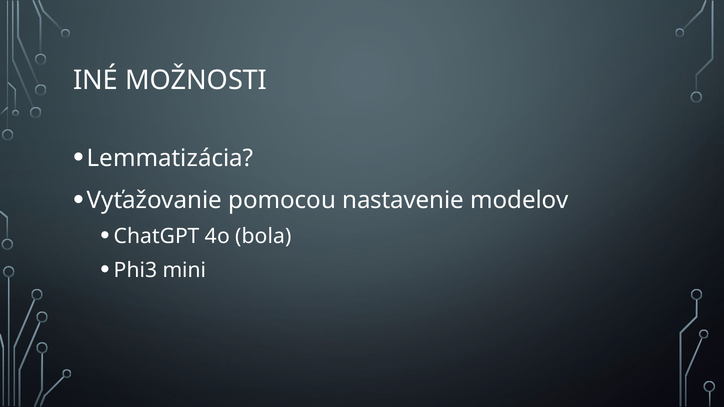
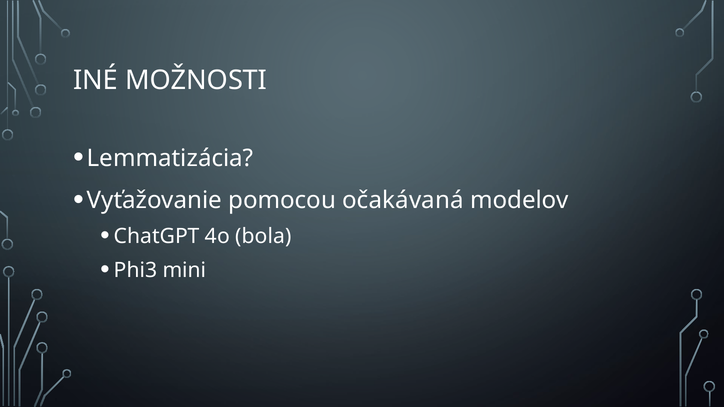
nastavenie: nastavenie -> očakávaná
